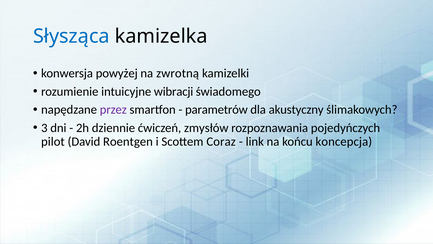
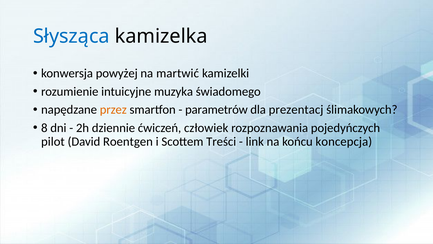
zwrotną: zwrotną -> martwić
wibracji: wibracji -> muzyka
przez colour: purple -> orange
akustyczny: akustyczny -> prezentacj
3: 3 -> 8
zmysłów: zmysłów -> człowiek
Coraz: Coraz -> Treści
